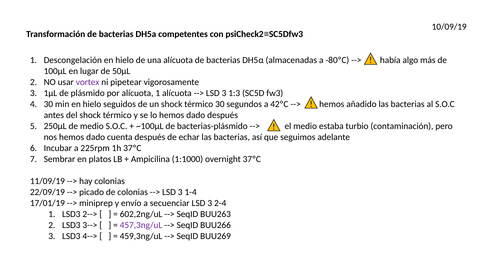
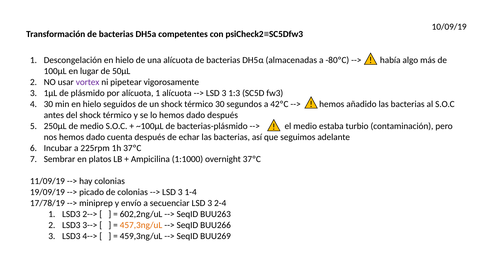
22/09/19: 22/09/19 -> 19/09/19
17/01/19: 17/01/19 -> 17/78/19
457,3ng/uL colour: purple -> orange
